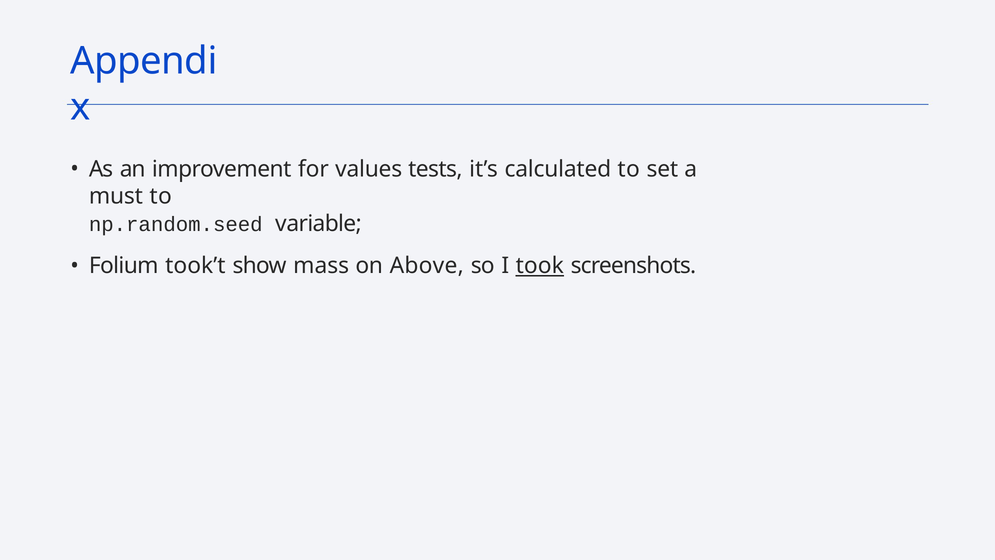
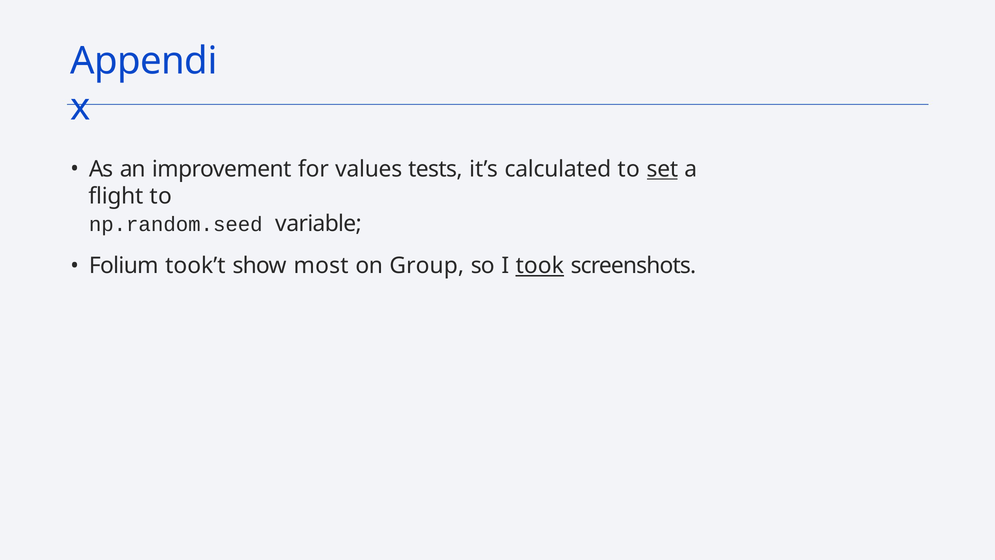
set underline: none -> present
must: must -> flight
mass: mass -> most
Above: Above -> Group
